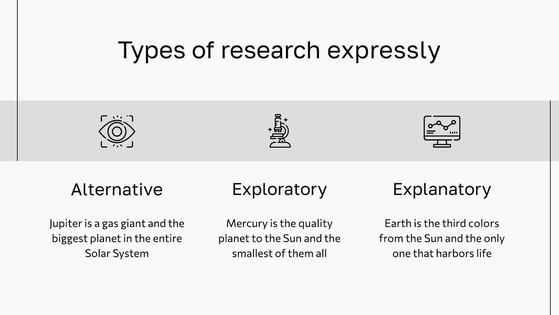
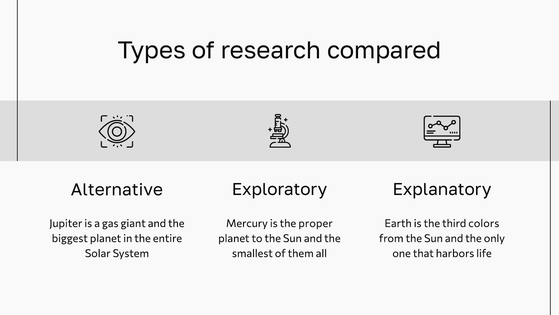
expressly: expressly -> compared
quality: quality -> proper
